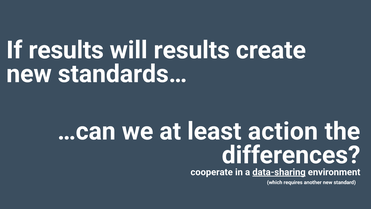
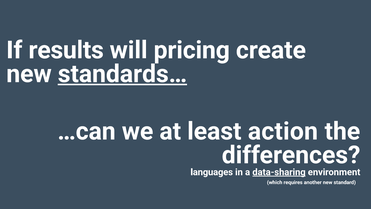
will results: results -> pricing
standards… underline: none -> present
cooperate: cooperate -> languages
